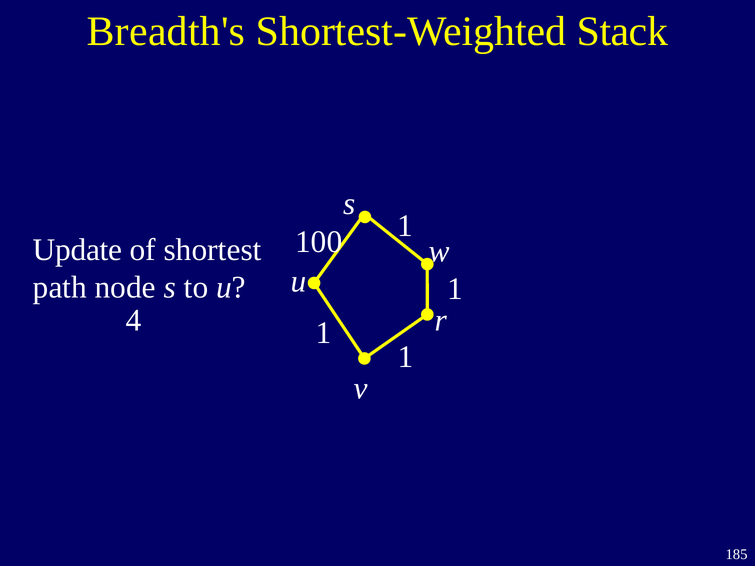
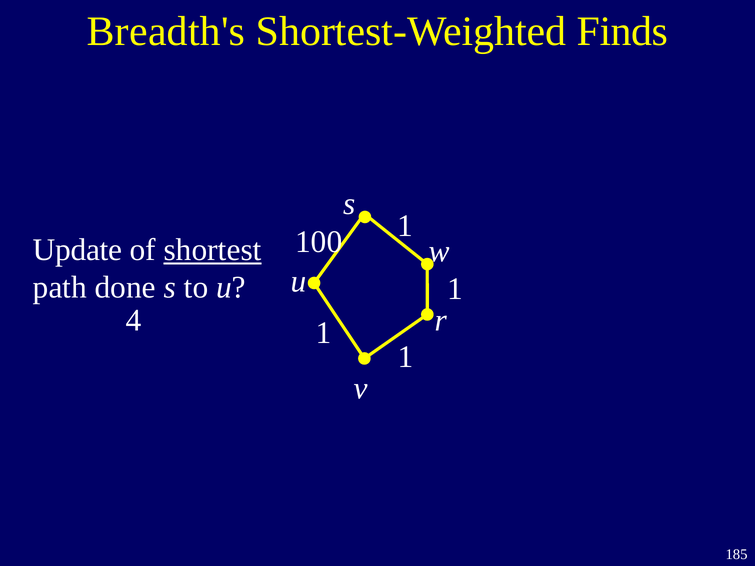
Stack: Stack -> Finds
shortest underline: none -> present
node: node -> done
